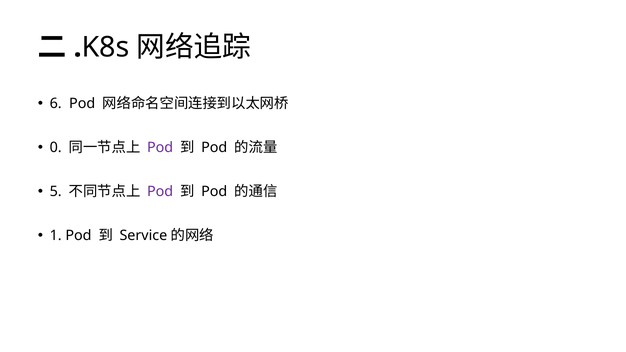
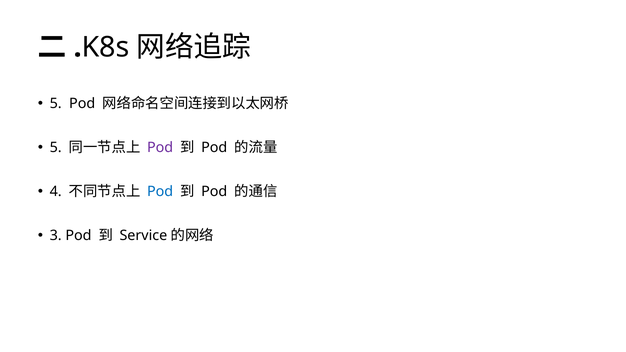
6 at (56, 104): 6 -> 5
0 at (56, 148): 0 -> 5
5: 5 -> 4
Pod at (160, 192) colour: purple -> blue
1: 1 -> 3
